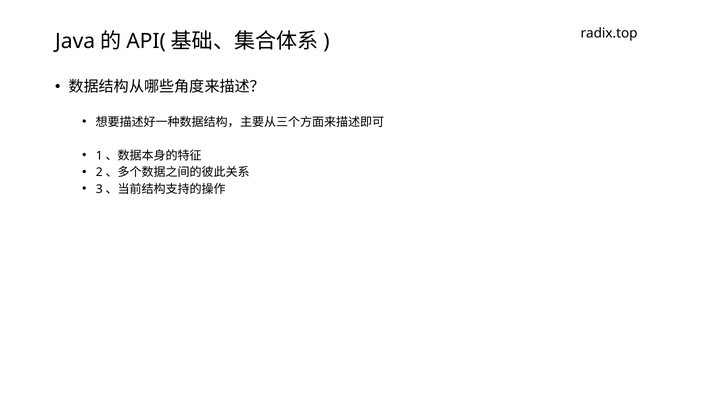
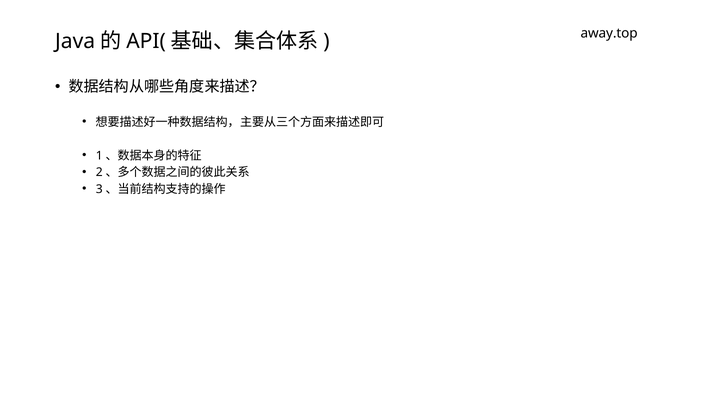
radix.top: radix.top -> away.top
